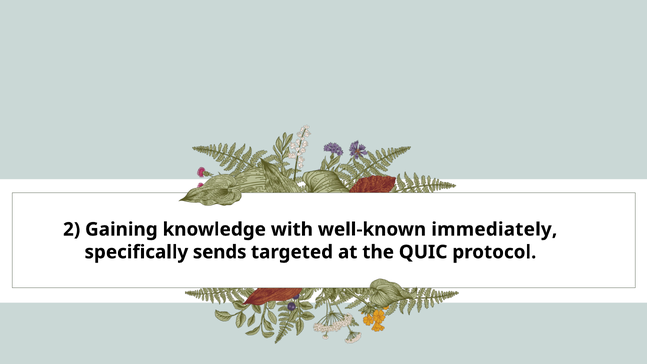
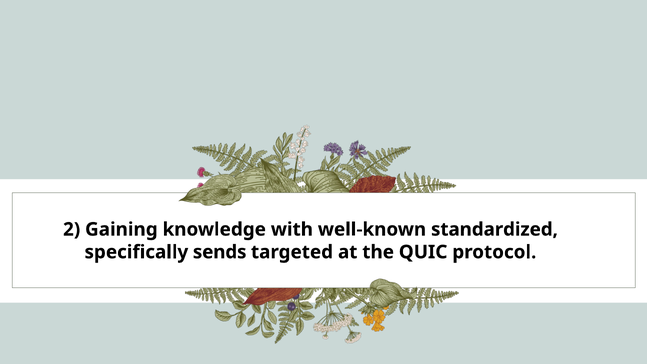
immediately: immediately -> standardized
